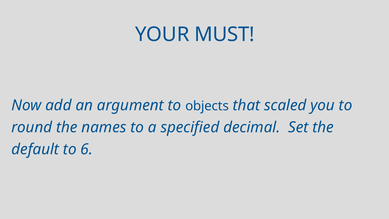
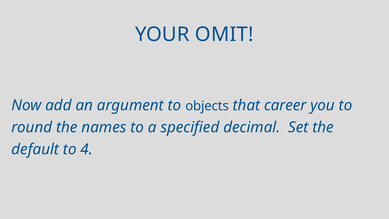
MUST: MUST -> OMIT
scaled: scaled -> career
6: 6 -> 4
